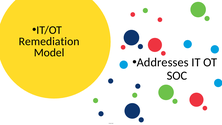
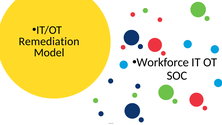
Addresses: Addresses -> Workforce
